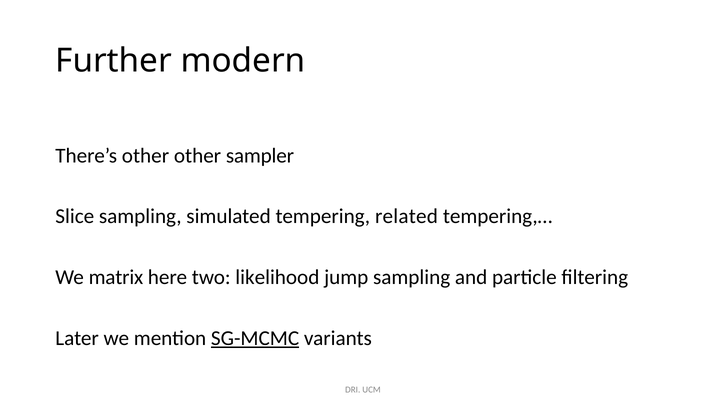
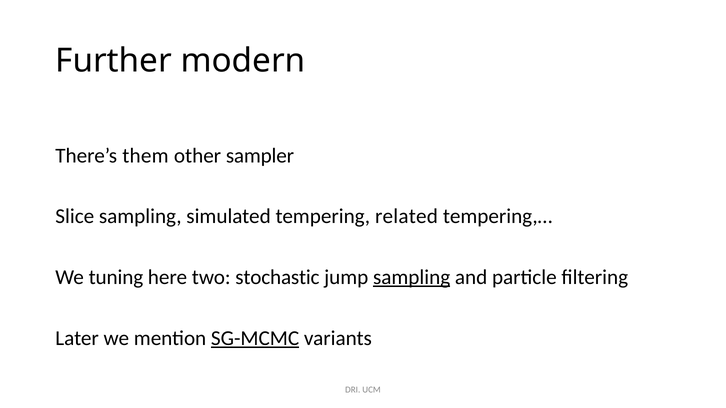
There’s other: other -> them
matrix: matrix -> tuning
likelihood: likelihood -> stochastic
sampling at (412, 277) underline: none -> present
